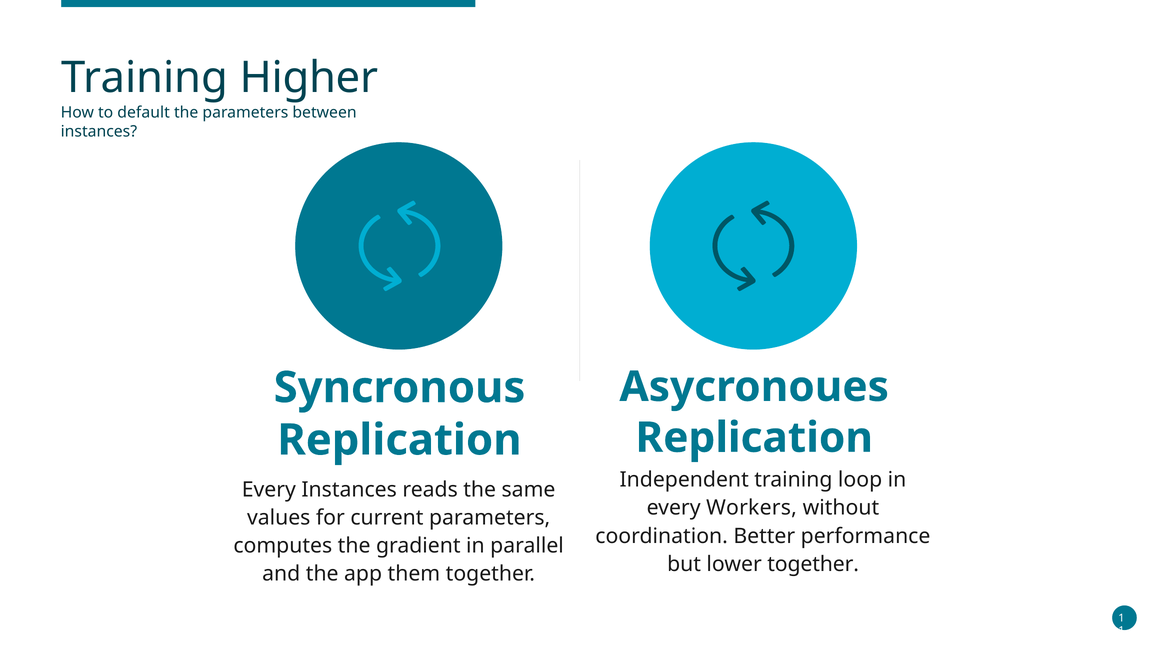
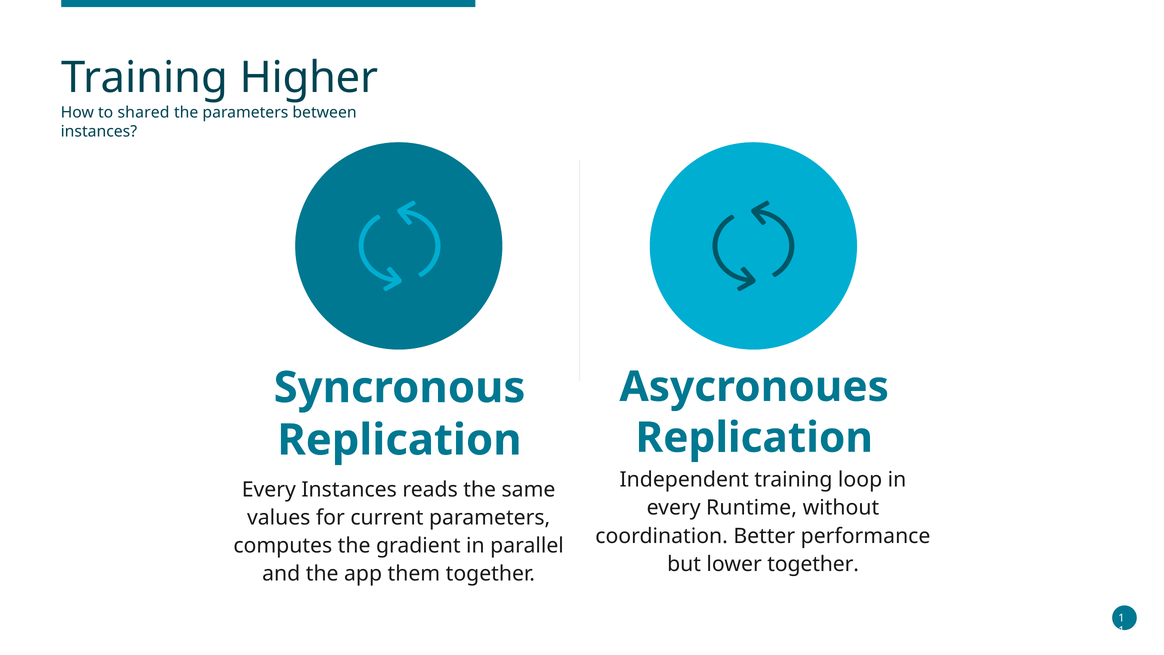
default: default -> shared
Workers: Workers -> Runtime
